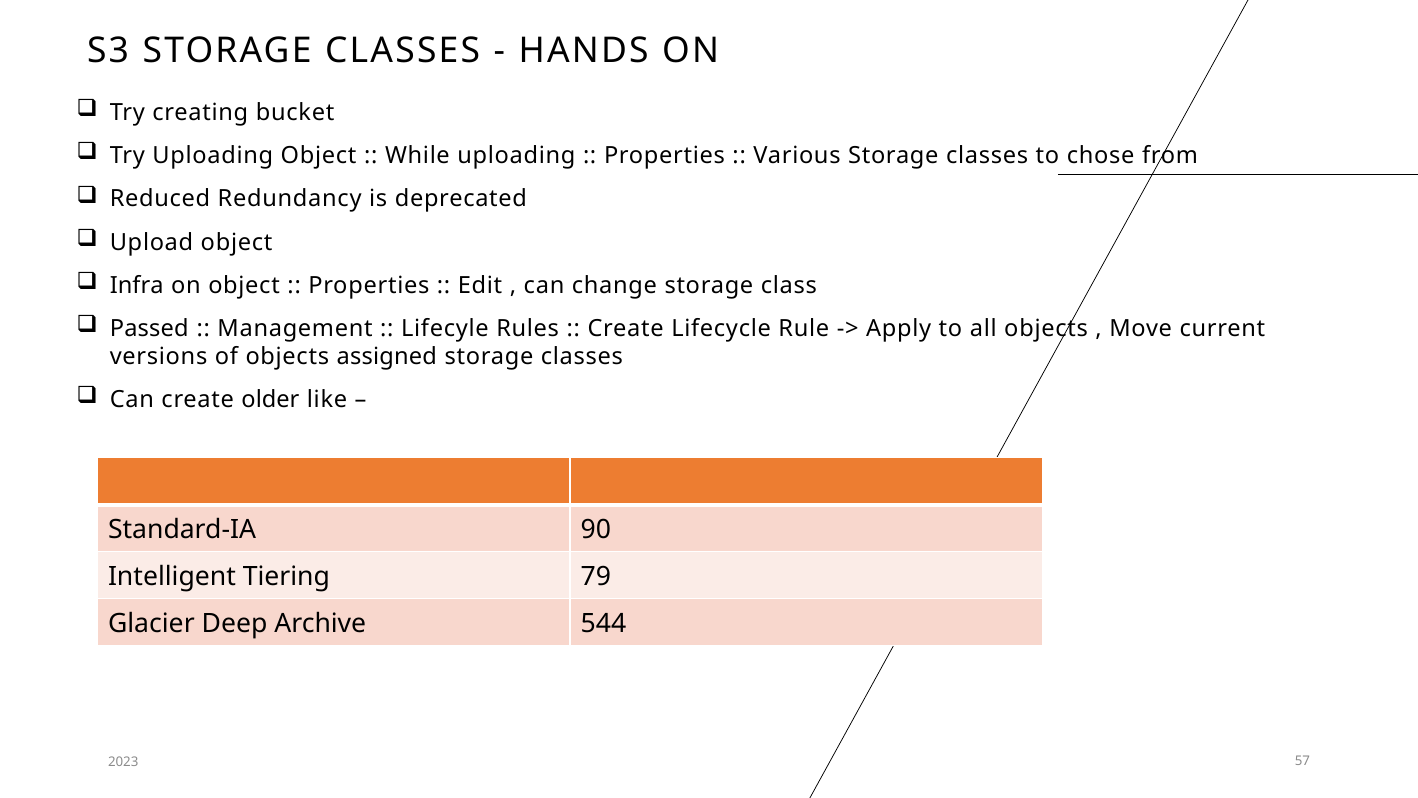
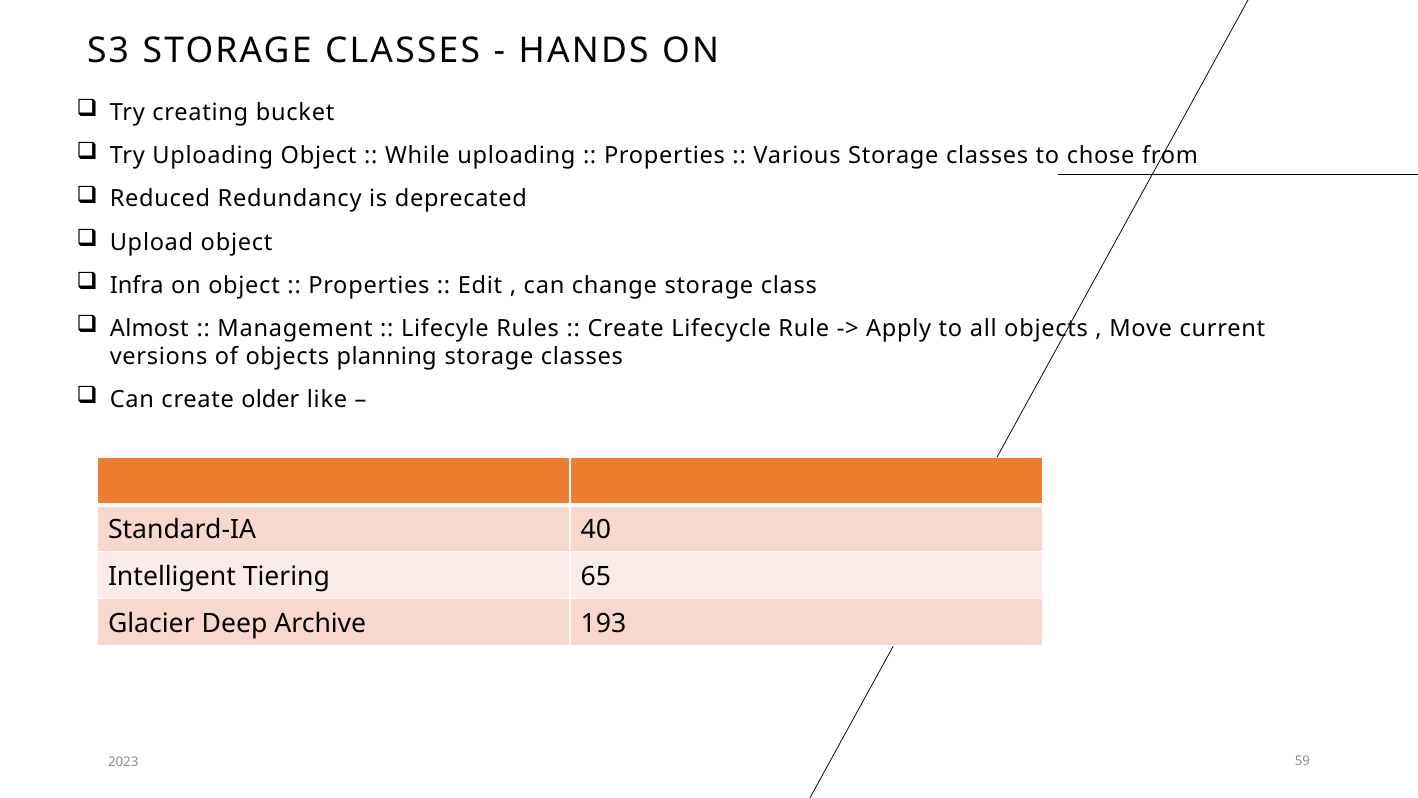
Passed: Passed -> Almost
assigned: assigned -> planning
90: 90 -> 40
79: 79 -> 65
544: 544 -> 193
57: 57 -> 59
